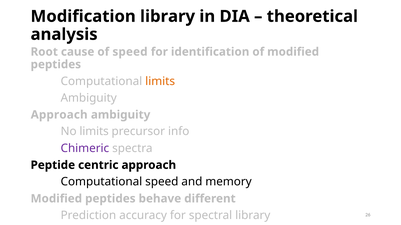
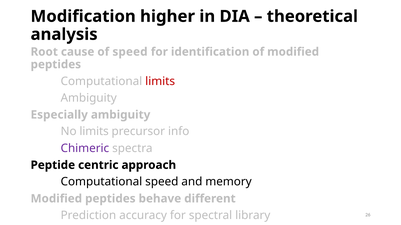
Modification library: library -> higher
limits at (160, 81) colour: orange -> red
Approach at (59, 115): Approach -> Especially
